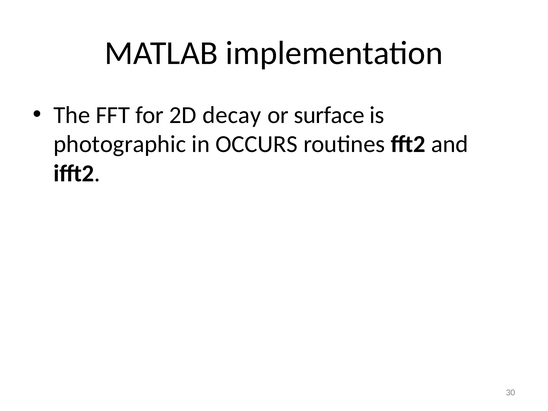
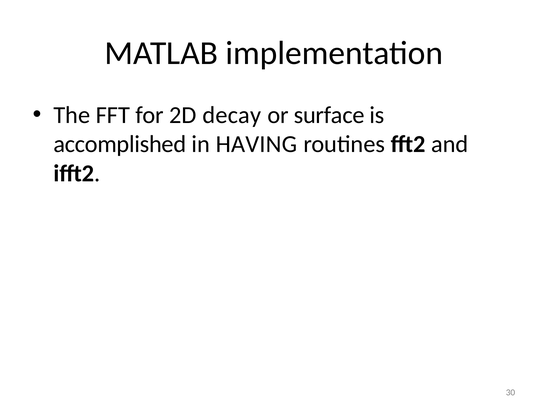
photographic: photographic -> accomplished
OCCURS: OCCURS -> HAVING
